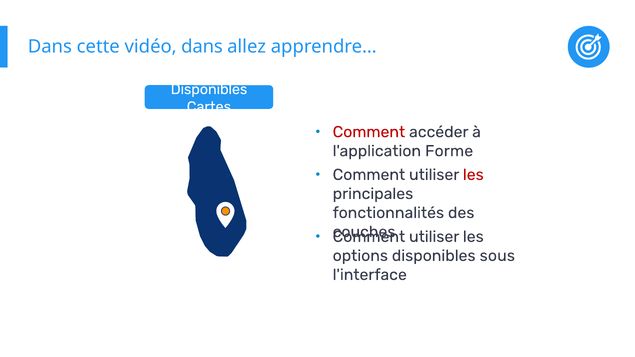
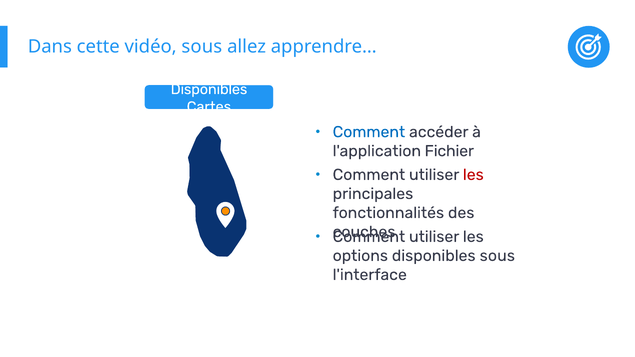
vidéo dans: dans -> sous
Comment at (369, 132) colour: red -> blue
Forme: Forme -> Fichier
